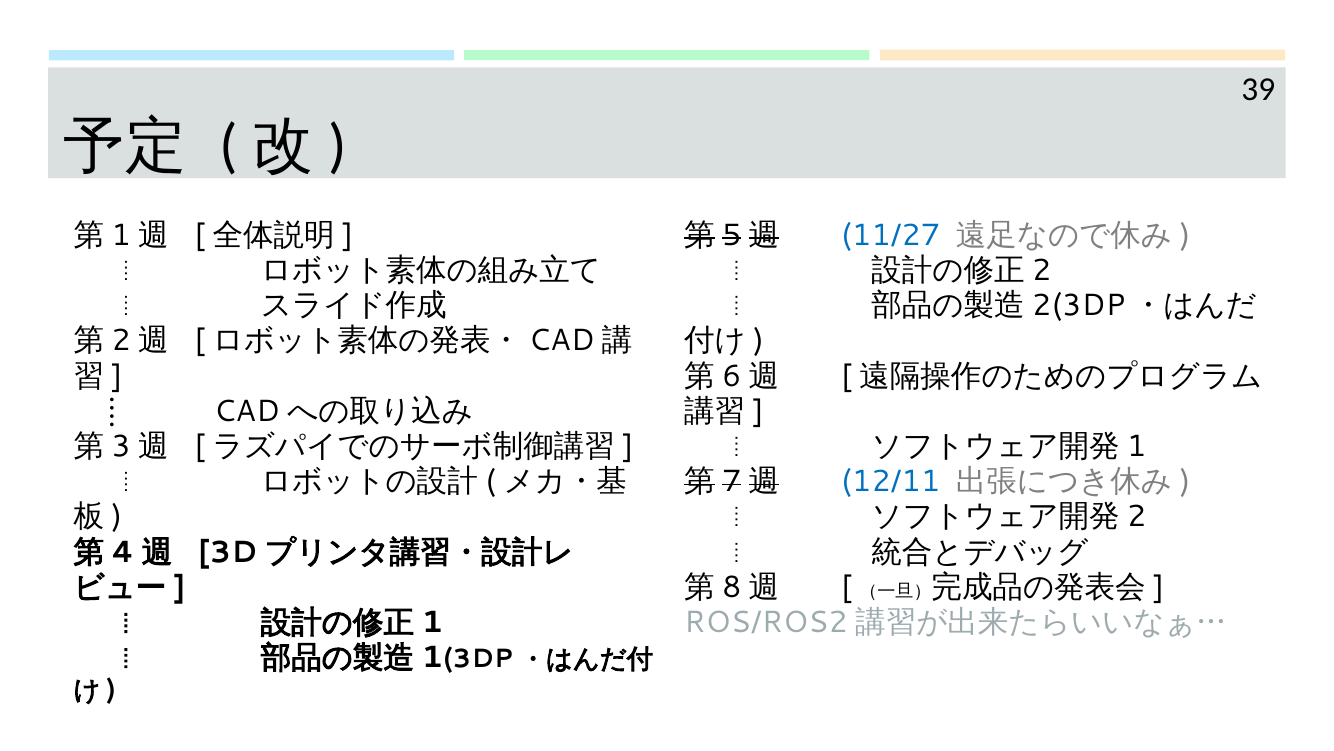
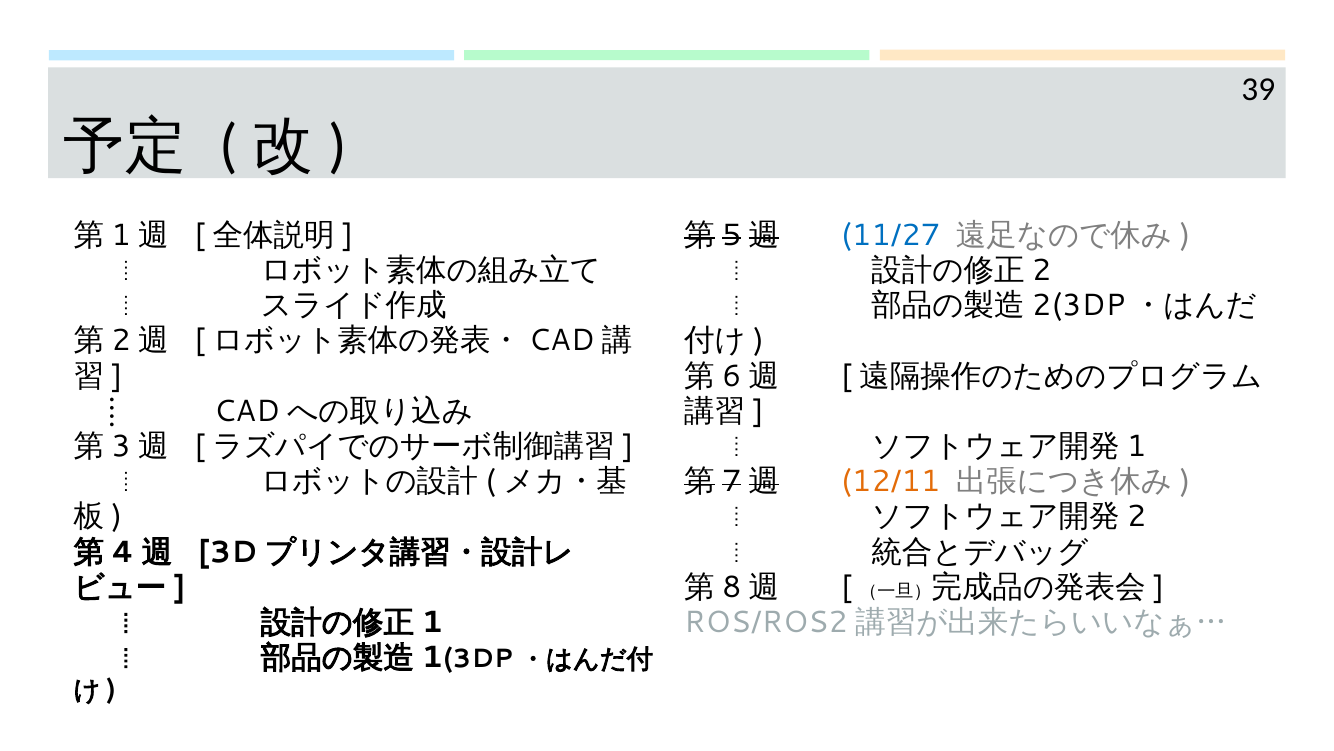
12/11 colour: blue -> orange
